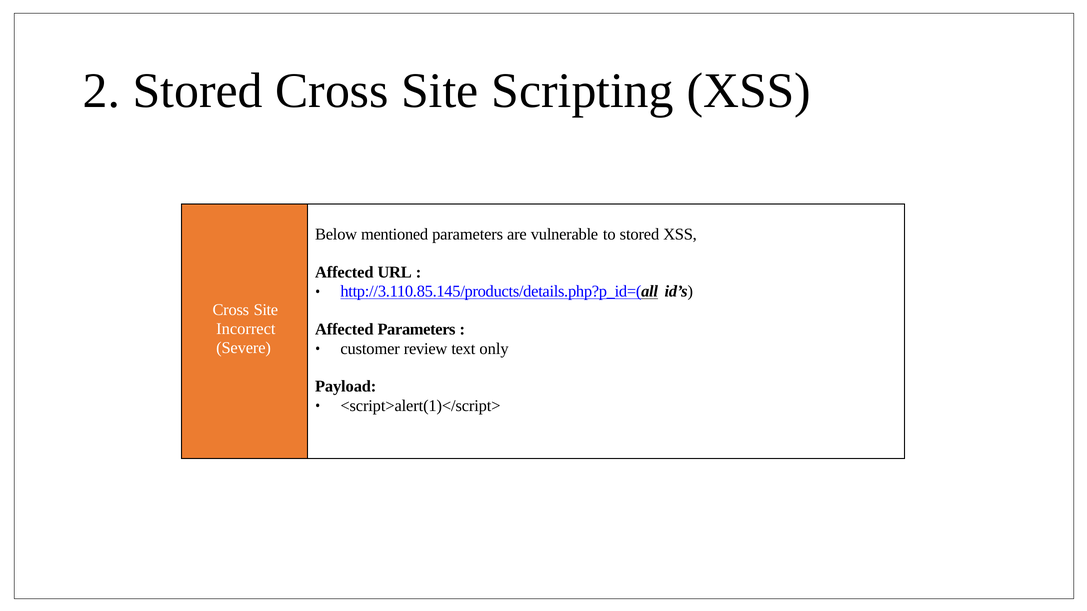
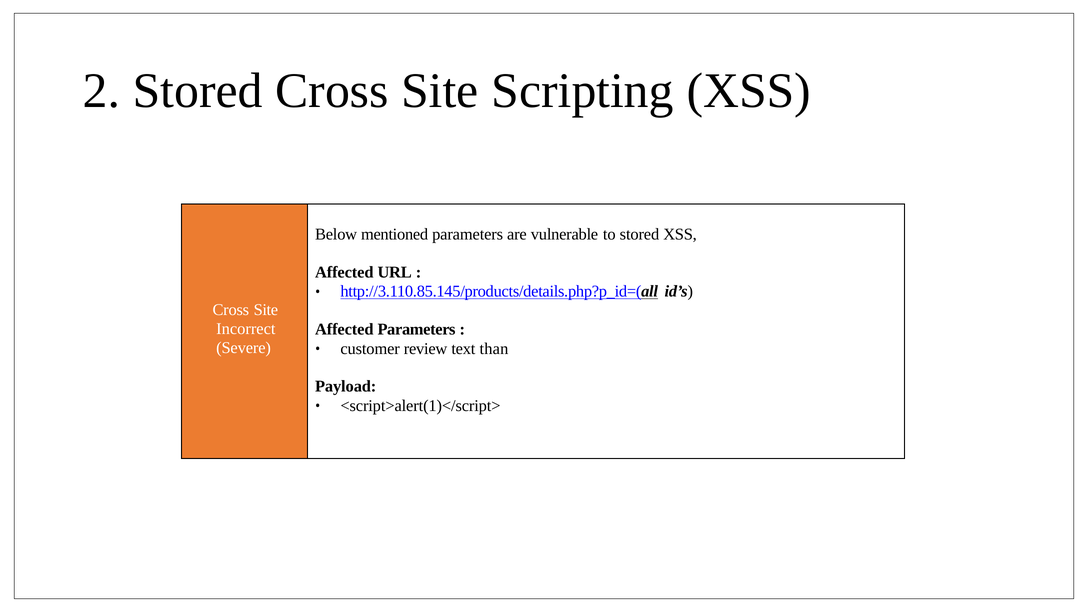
only: only -> than
